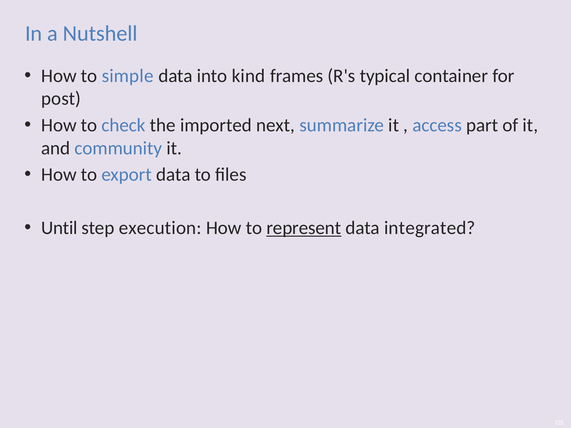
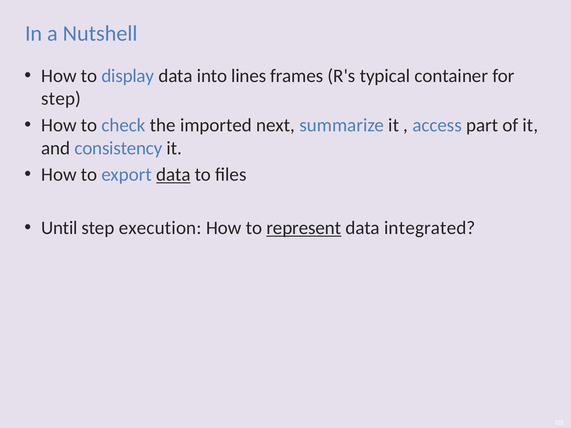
simple: simple -> display
kind: kind -> lines
post at (61, 99): post -> step
community: community -> consistency
data at (173, 175) underline: none -> present
